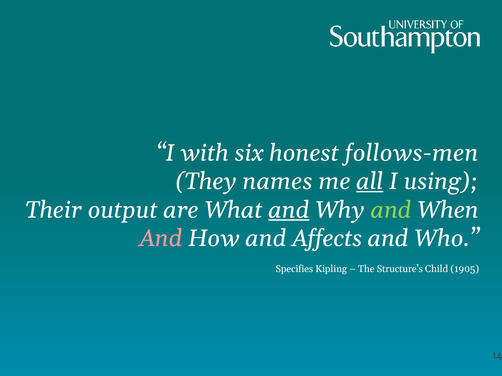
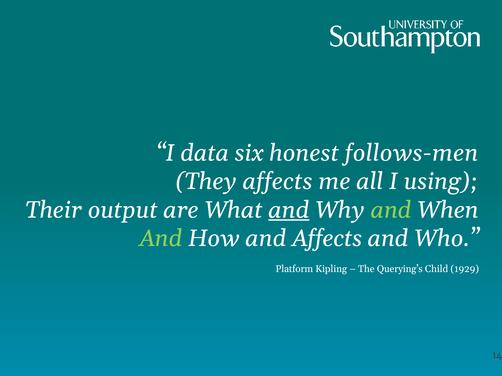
with: with -> data
They names: names -> affects
all underline: present -> none
And at (161, 239) colour: pink -> light green
Specifies: Specifies -> Platform
Structure’s: Structure’s -> Querying’s
1905: 1905 -> 1929
